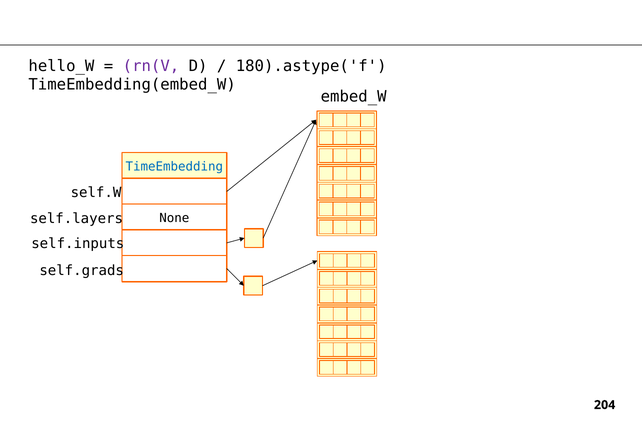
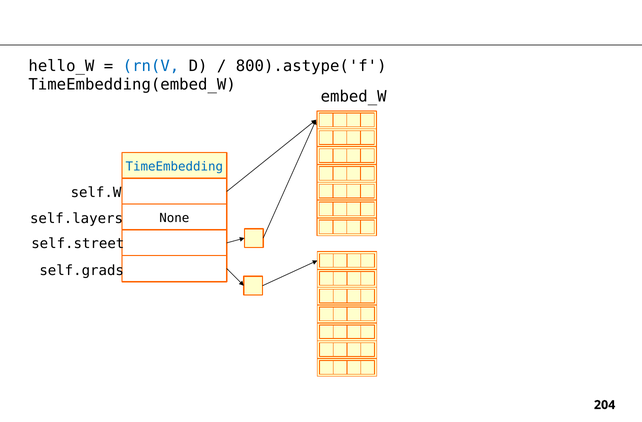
rn(V colour: purple -> blue
180).astype('f: 180).astype('f -> 800).astype('f
self.inputs: self.inputs -> self.street
